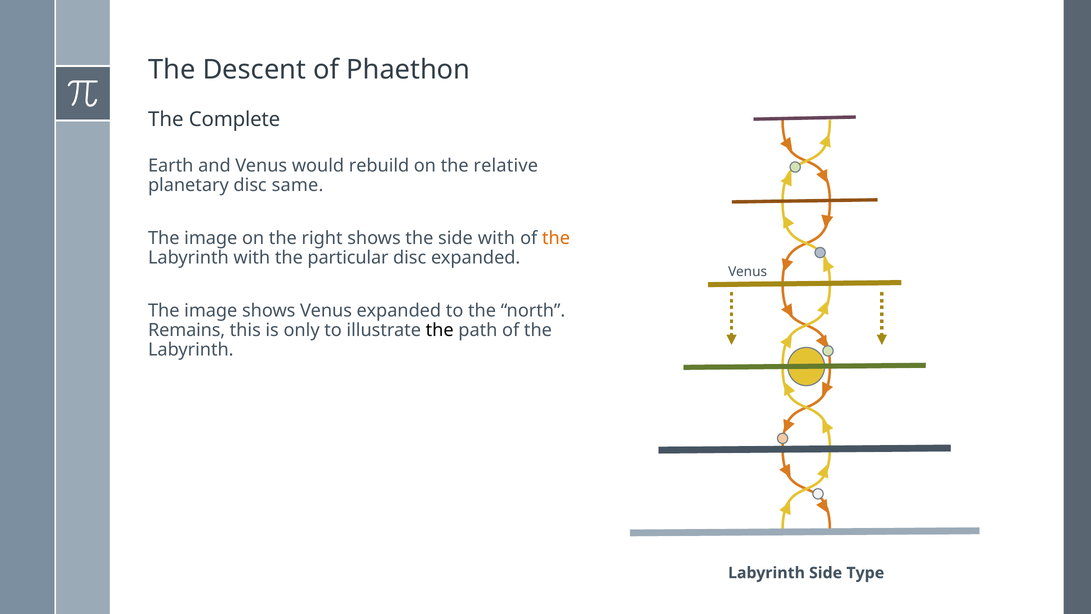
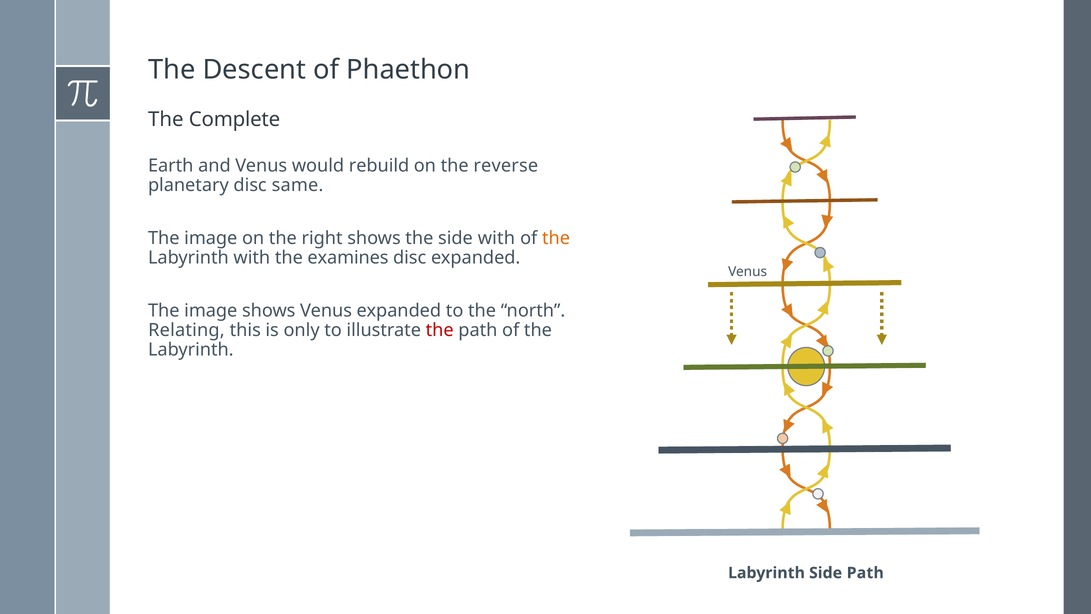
relative: relative -> reverse
particular: particular -> examines
Remains: Remains -> Relating
the at (440, 330) colour: black -> red
Side Type: Type -> Path
